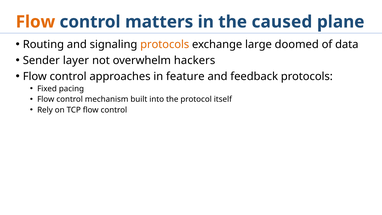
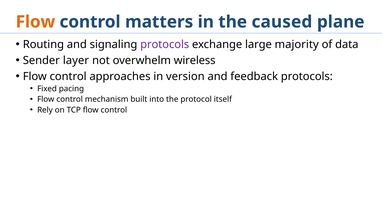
protocols at (165, 44) colour: orange -> purple
doomed: doomed -> majority
hackers: hackers -> wireless
feature: feature -> version
